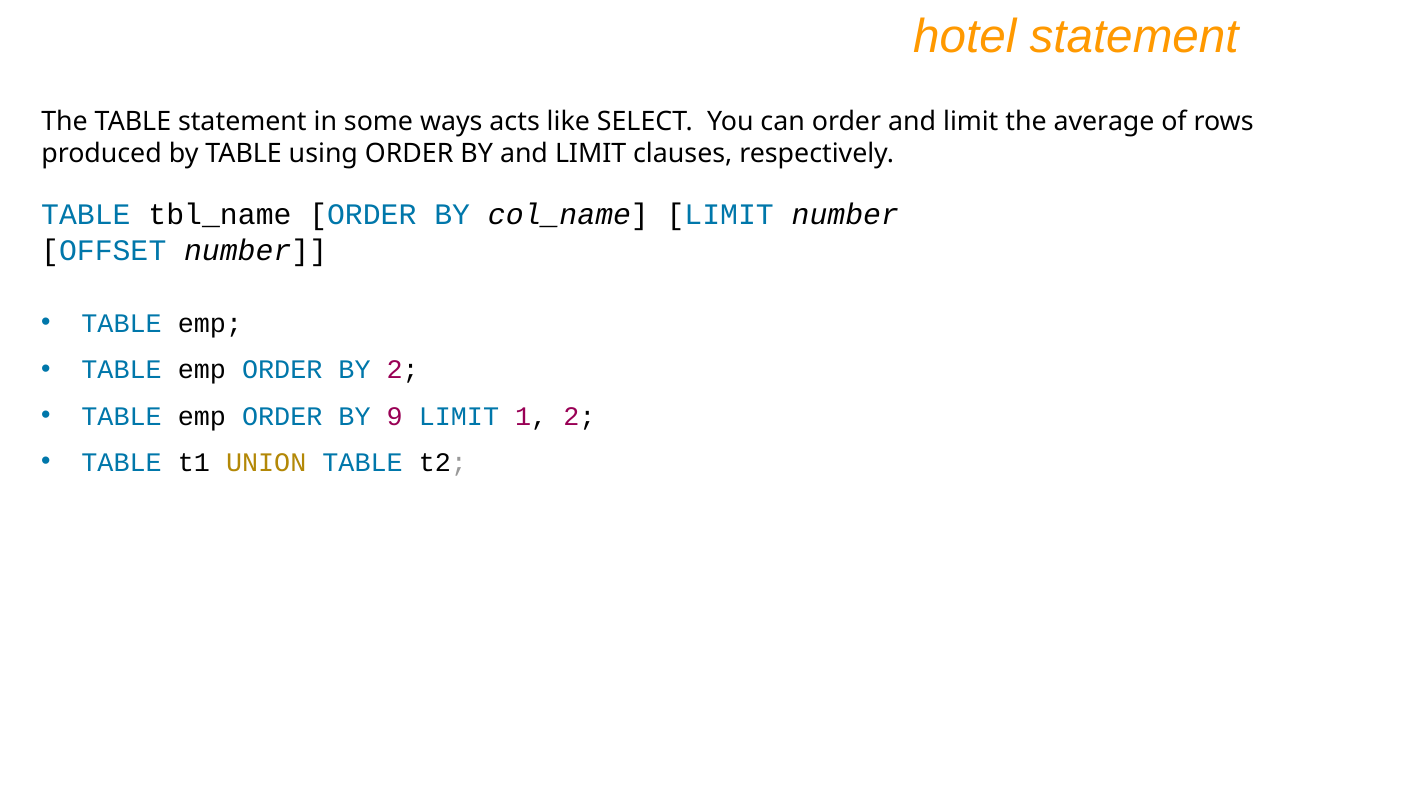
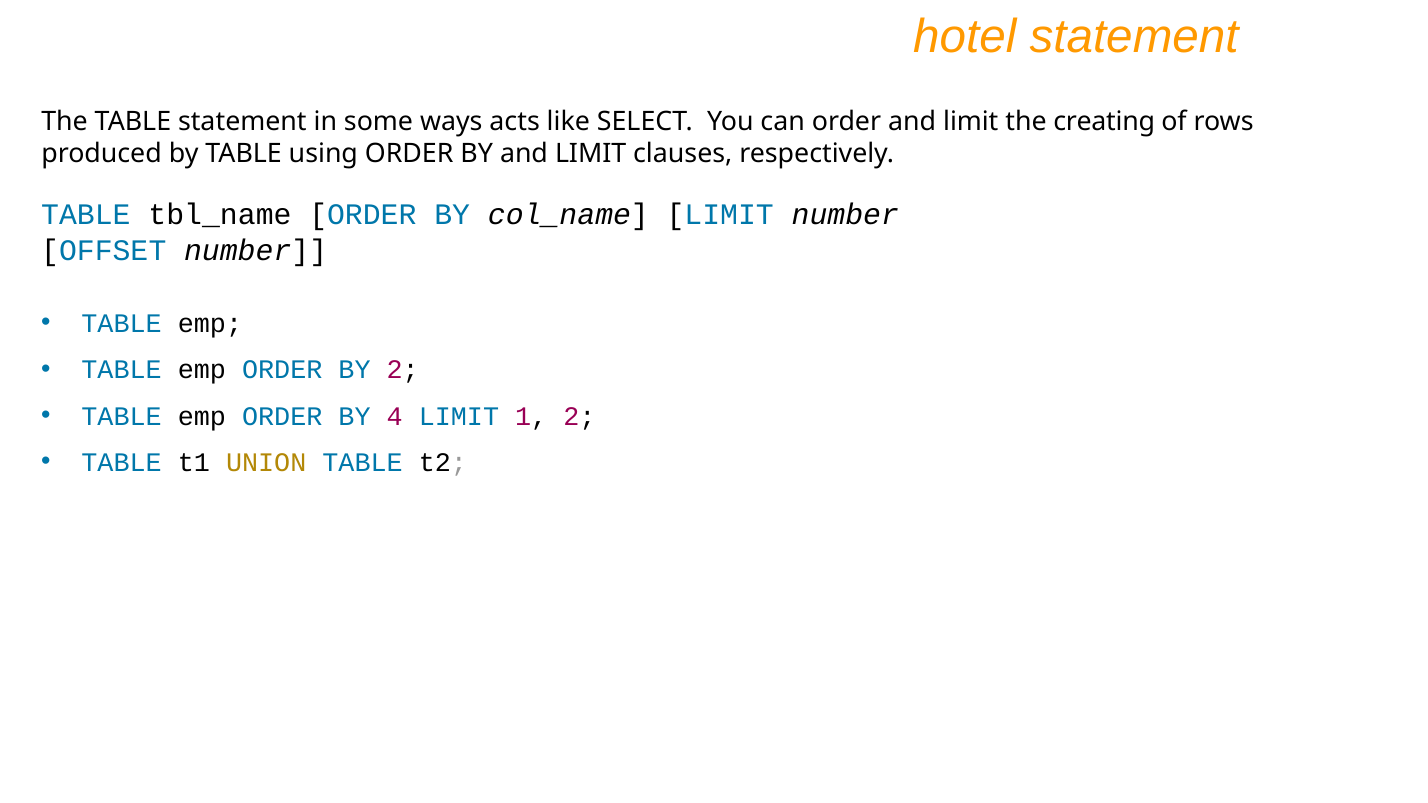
average: average -> creating
9: 9 -> 4
